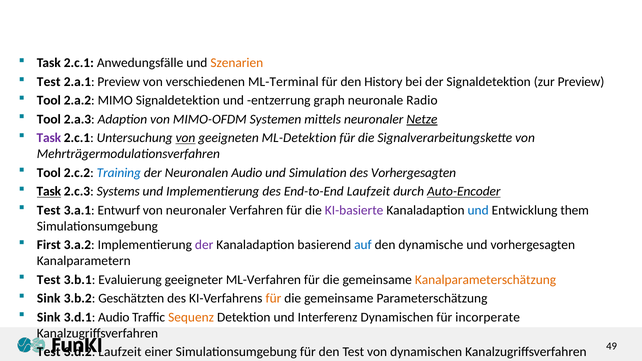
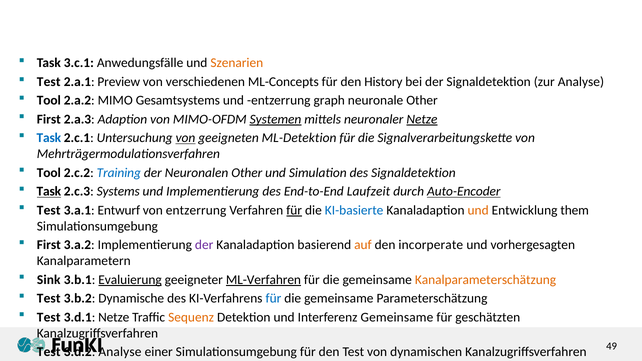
2.c.1 at (79, 63): 2.c.1 -> 3.c.1
ML-Terminal: ML-Terminal -> ML-Concepts
zur Preview: Preview -> Analyse
MIMO Signaldetektion: Signaldetektion -> Gesamtsystems
neuronale Radio: Radio -> Other
Tool at (49, 119): Tool -> First
Systemen underline: none -> present
Task at (49, 138) colour: purple -> blue
Neuronalen Audio: Audio -> Other
des Vorhergesagten: Vorhergesagten -> Signaldetektion
von neuronaler: neuronaler -> entzerrung
für at (294, 210) underline: none -> present
KI-basierte colour: purple -> blue
und at (478, 210) colour: blue -> orange
auf colour: blue -> orange
dynamische: dynamische -> incorperate
Test at (49, 280): Test -> Sink
Evaluierung underline: none -> present
ML-Verfahren underline: none -> present
Sink at (49, 299): Sink -> Test
Geschätzten: Geschätzten -> Dynamische
für at (273, 299) colour: orange -> blue
Sink at (49, 317): Sink -> Test
3.d.1 Audio: Audio -> Netze
Interferenz Dynamischen: Dynamischen -> Gemeinsame
incorperate: incorperate -> geschätzten
3.d.2 Laufzeit: Laufzeit -> Analyse
